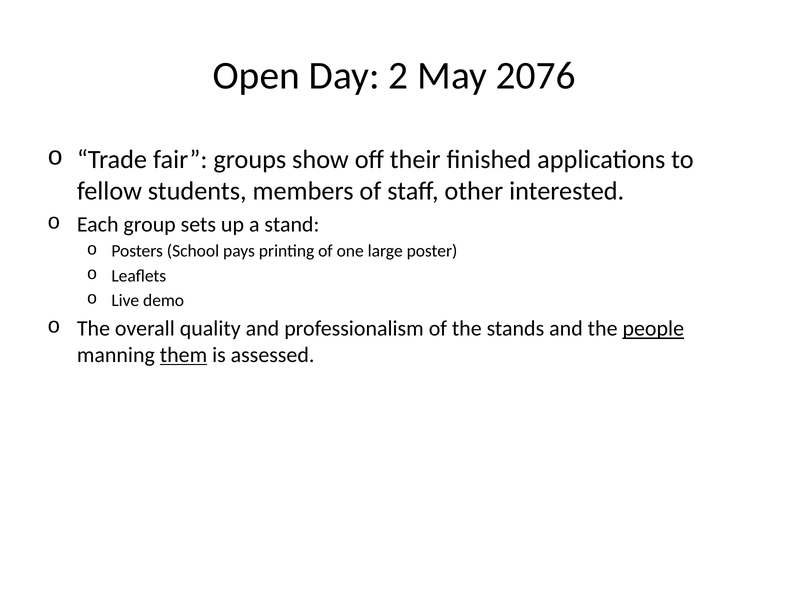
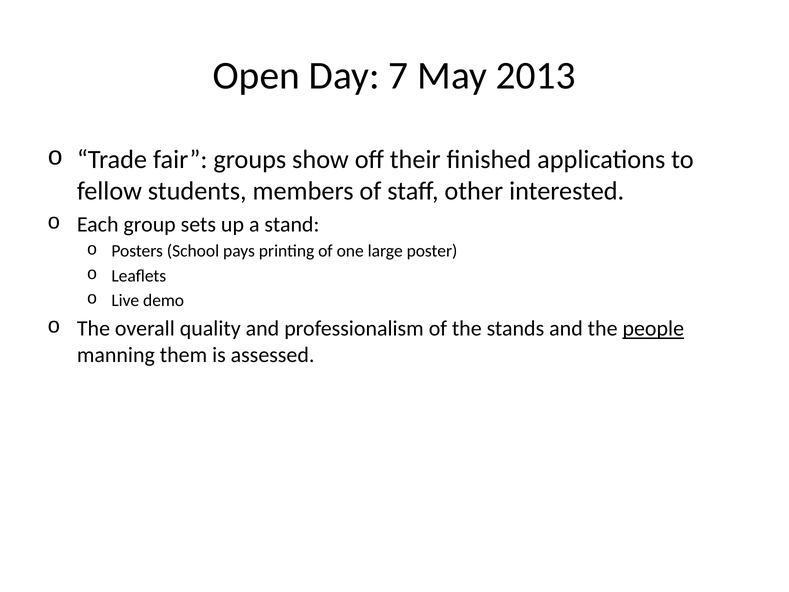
2: 2 -> 7
2076: 2076 -> 2013
them underline: present -> none
